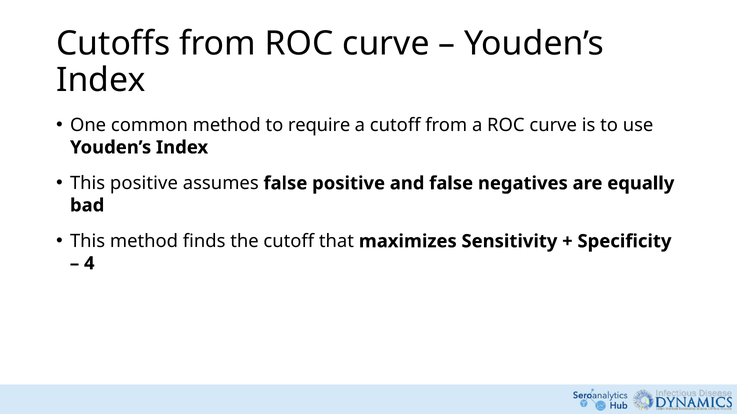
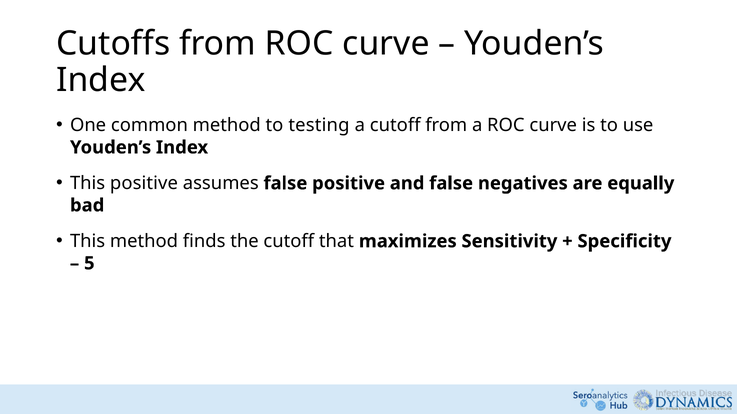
require: require -> testing
4: 4 -> 5
